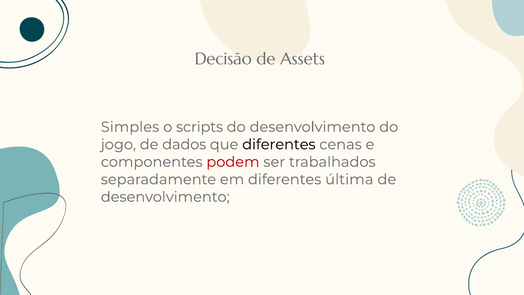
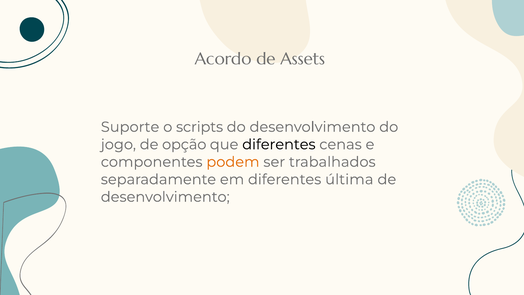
Decisão: Decisão -> Acordo
Simples: Simples -> Suporte
dados: dados -> opção
podem colour: red -> orange
